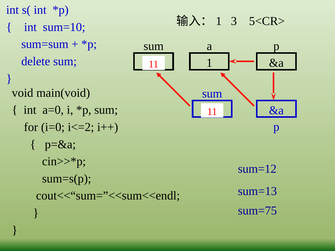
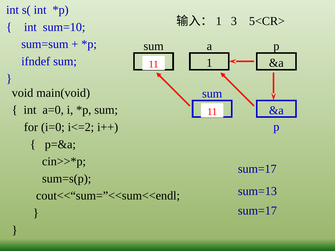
delete: delete -> ifndef
sum=12 at (257, 169): sum=12 -> sum=17
sum=75 at (257, 211): sum=75 -> sum=17
